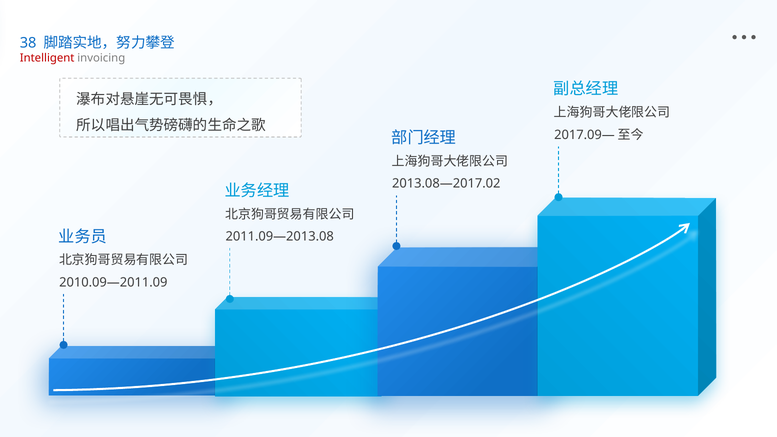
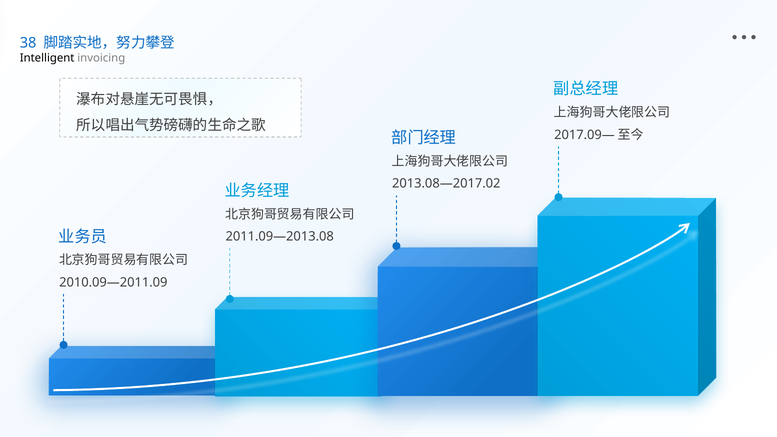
Intelligent colour: red -> black
